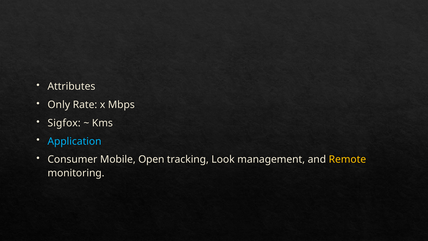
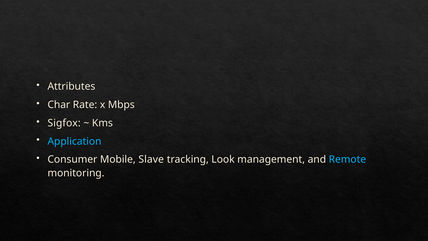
Only: Only -> Char
Open: Open -> Slave
Remote colour: yellow -> light blue
